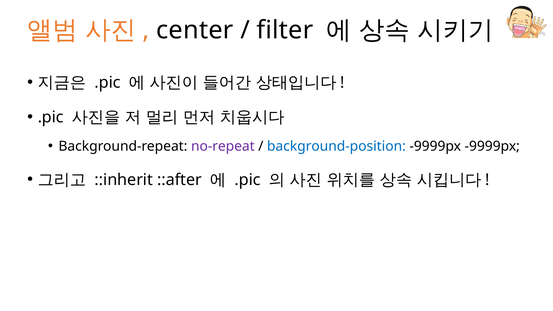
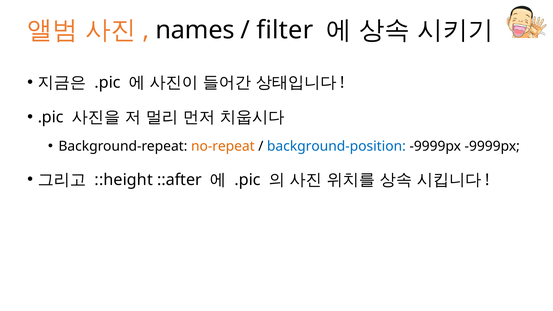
center: center -> names
no-repeat colour: purple -> orange
::inherit: ::inherit -> ::height
